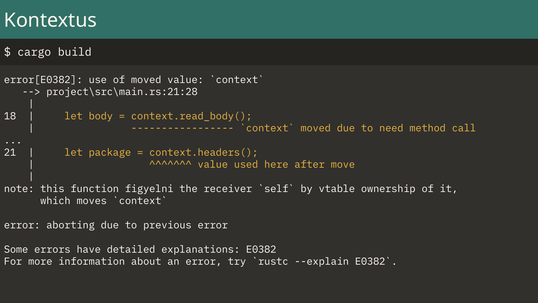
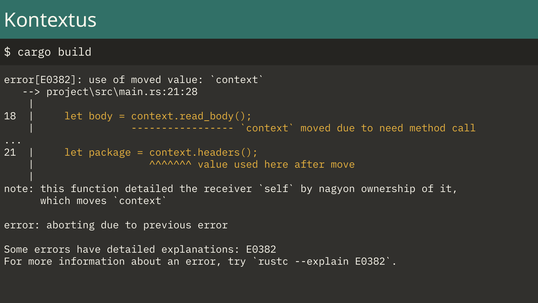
function figyelni: figyelni -> detailed
vtable: vtable -> nagyon
